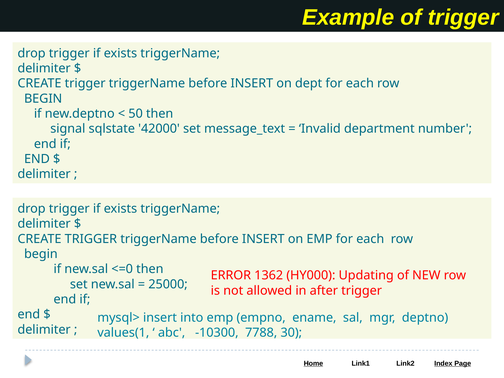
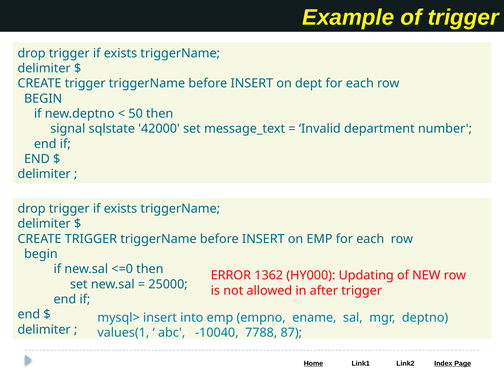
-10300: -10300 -> -10040
30: 30 -> 87
